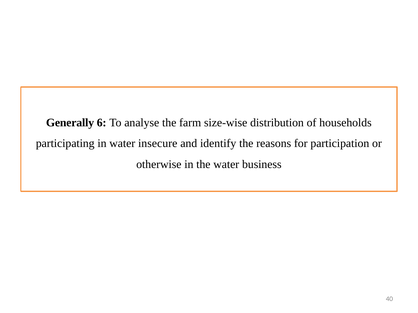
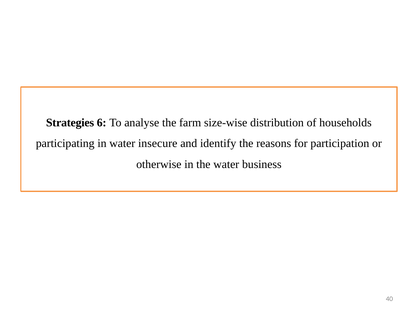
Generally: Generally -> Strategies
